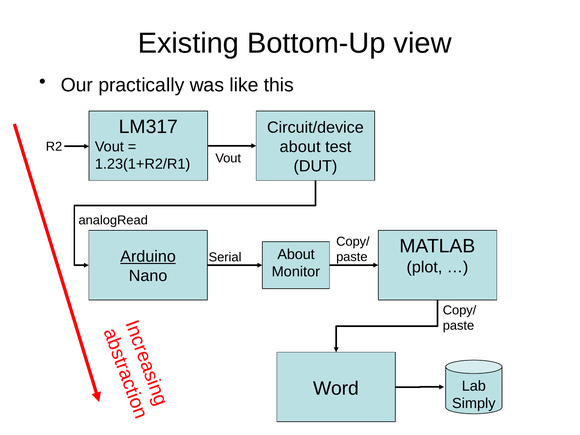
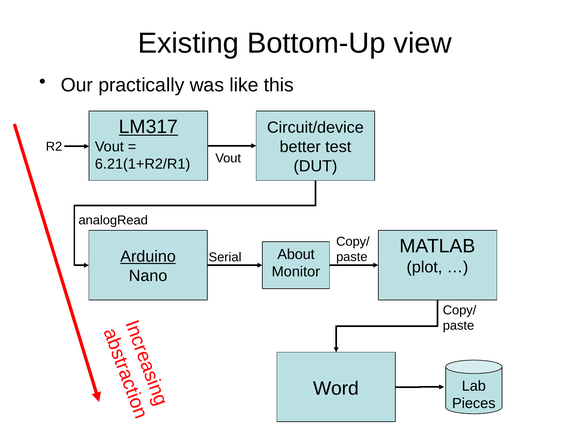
LM317 underline: none -> present
about at (300, 147): about -> better
1.23(1+R2/R1: 1.23(1+R2/R1 -> 6.21(1+R2/R1
Simply: Simply -> Pieces
